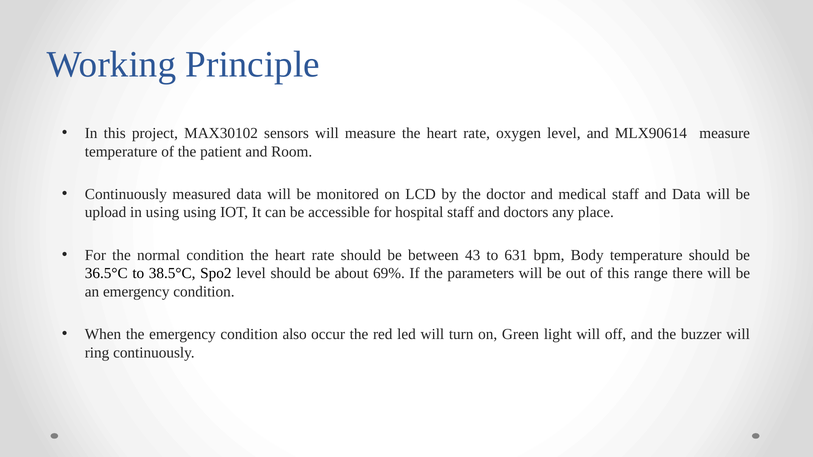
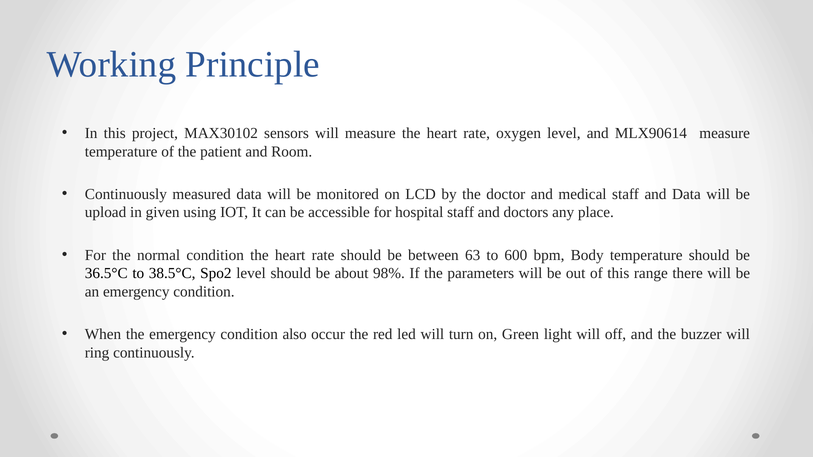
in using: using -> given
43: 43 -> 63
631: 631 -> 600
69%: 69% -> 98%
